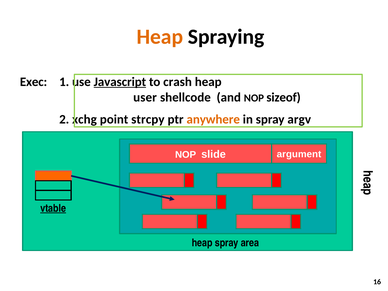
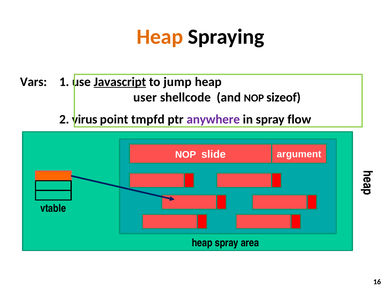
Exec: Exec -> Vars
crash: crash -> jump
xchg: xchg -> virus
strcpy: strcpy -> tmpfd
anywhere colour: orange -> purple
argv: argv -> flow
vtable underline: present -> none
